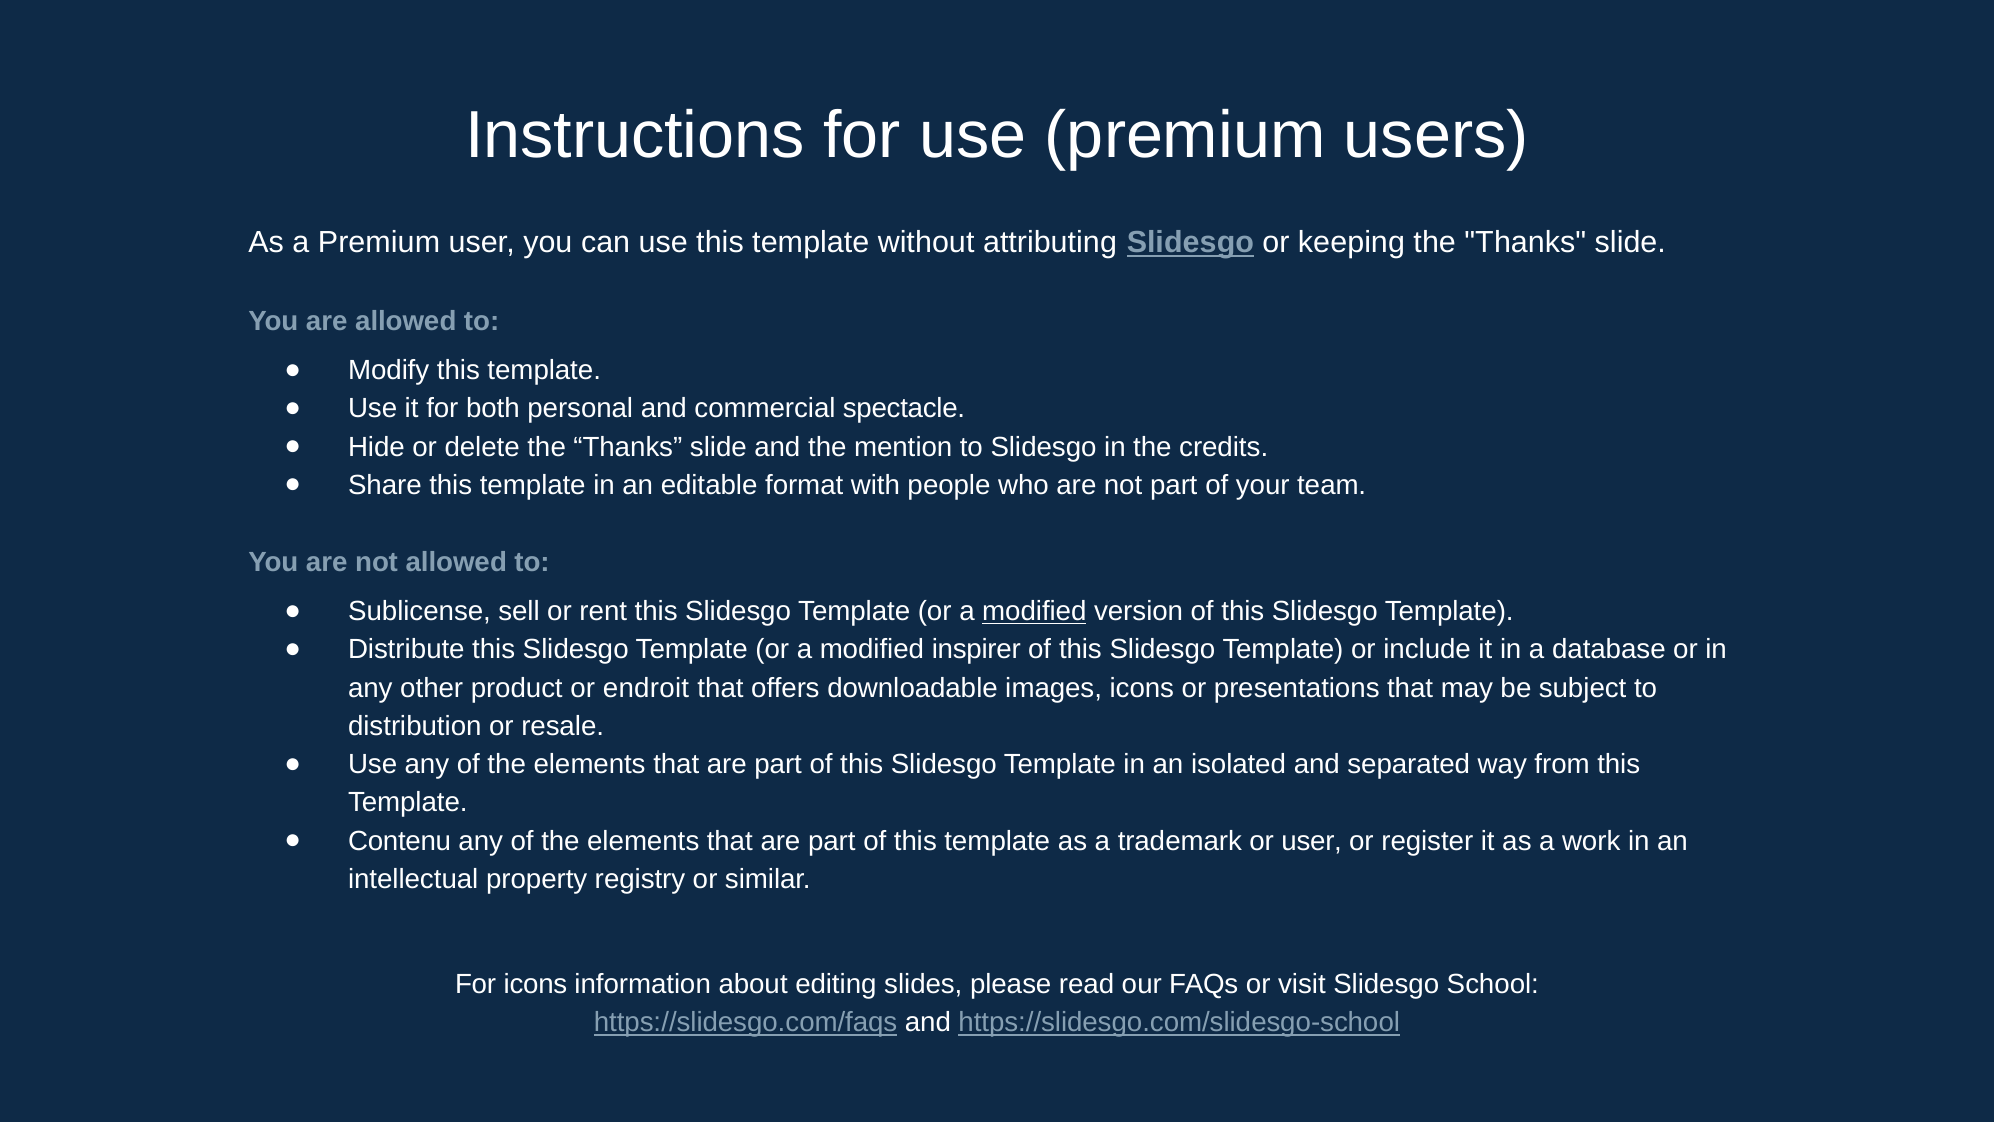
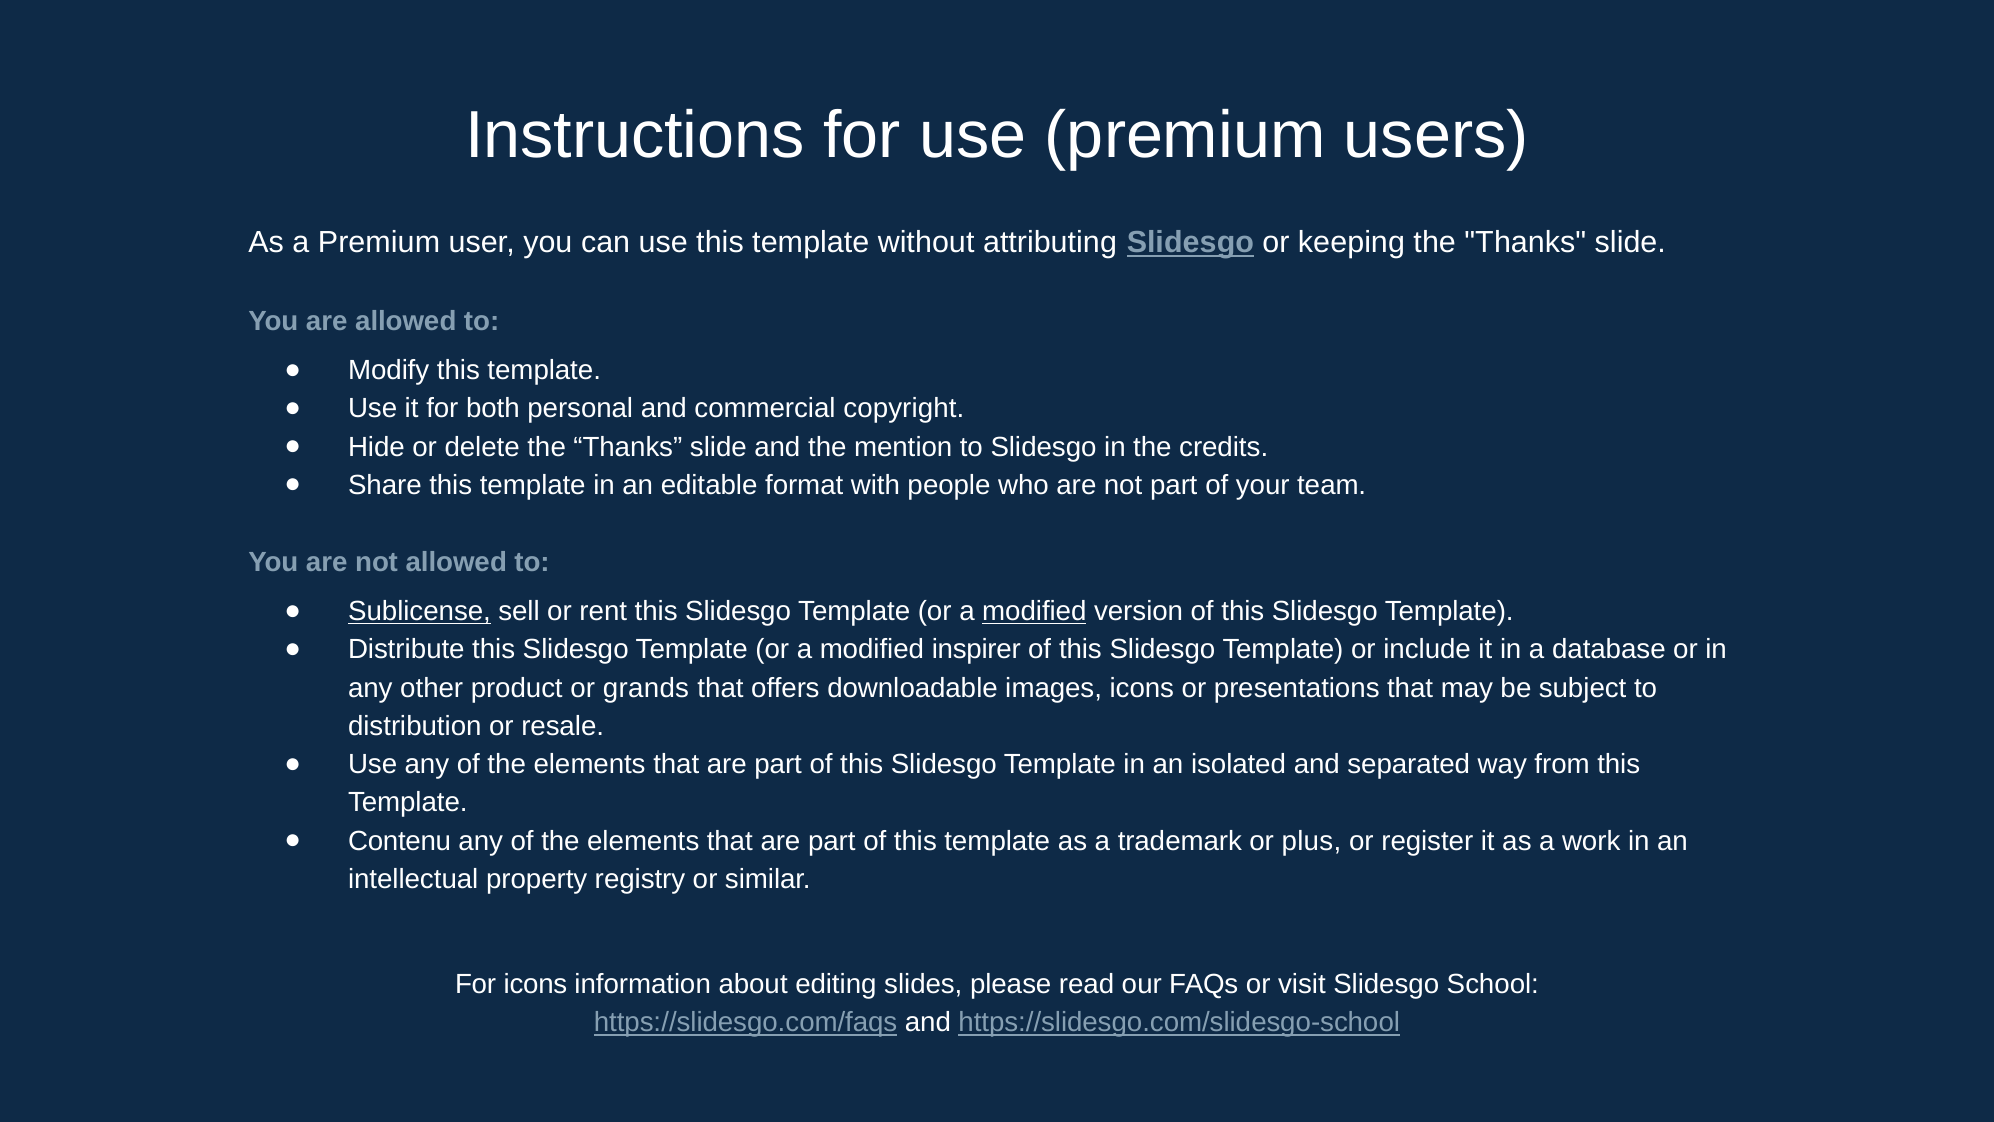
spectacle: spectacle -> copyright
Sublicense underline: none -> present
endroit: endroit -> grands
or user: user -> plus
